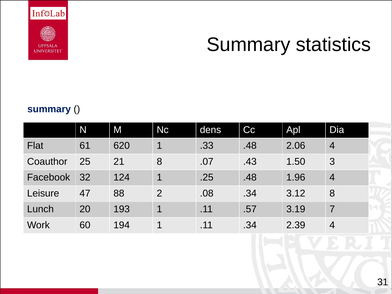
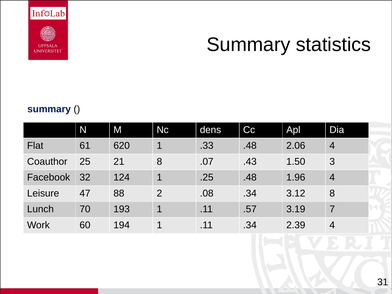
20: 20 -> 70
